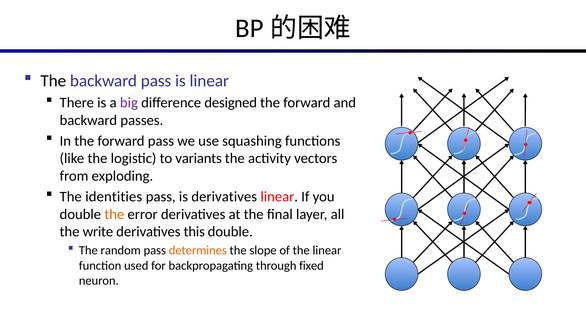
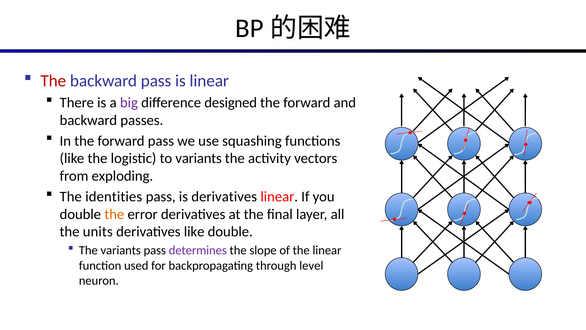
The at (53, 81) colour: black -> red
write: write -> units
derivatives this: this -> like
The random: random -> variants
determines colour: orange -> purple
fixed: fixed -> level
